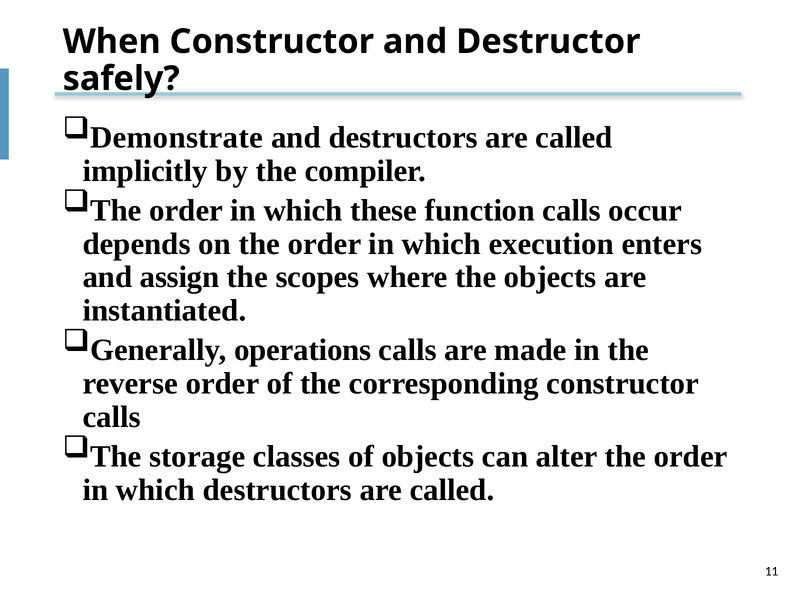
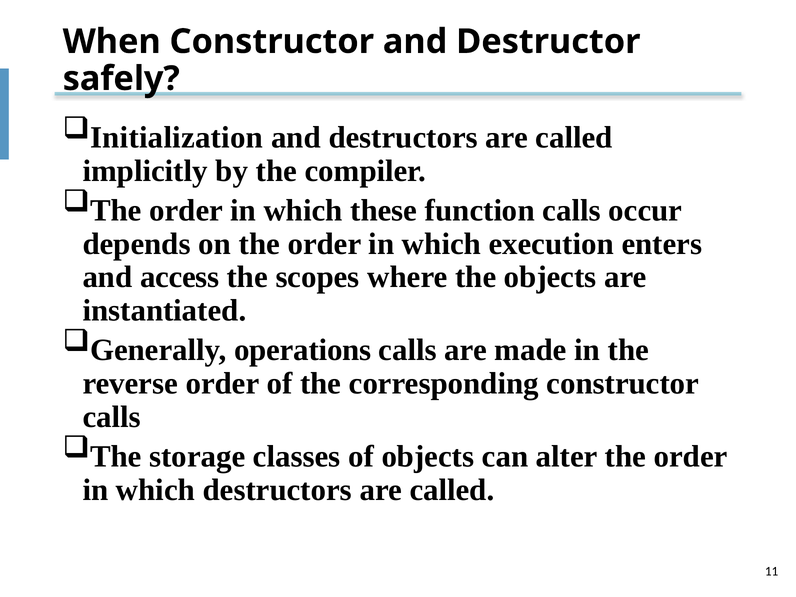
Demonstrate: Demonstrate -> Initialization
assign: assign -> access
